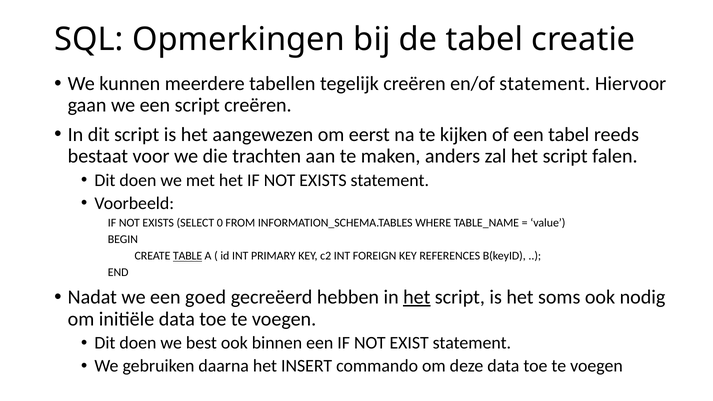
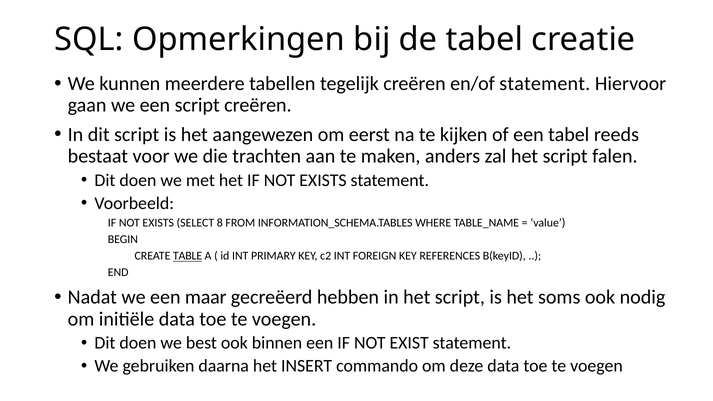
0: 0 -> 8
goed: goed -> maar
het at (417, 297) underline: present -> none
